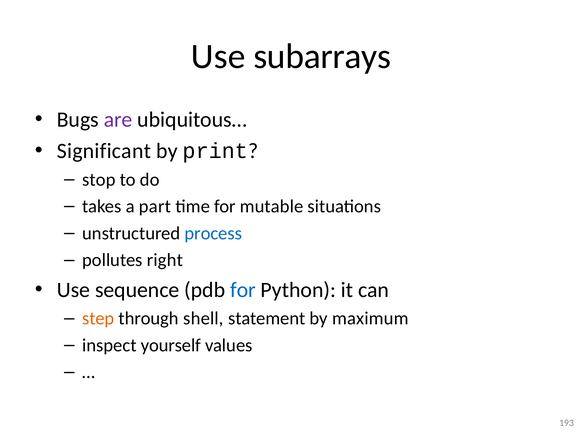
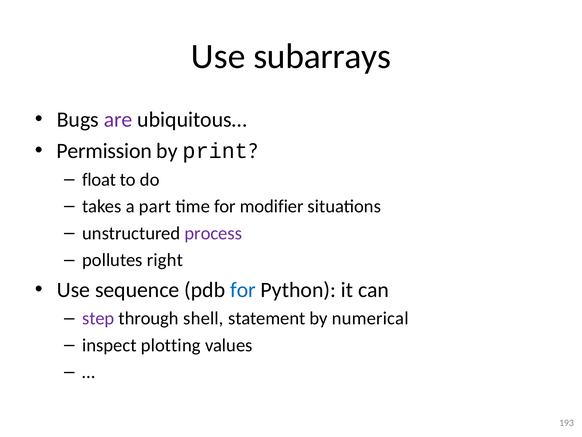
Significant: Significant -> Permission
stop: stop -> float
mutable: mutable -> modifier
process colour: blue -> purple
step colour: orange -> purple
maximum: maximum -> numerical
yourself: yourself -> plotting
